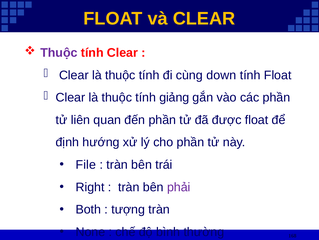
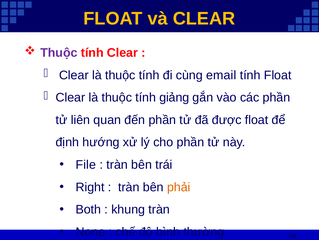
down: down -> email
phải colour: purple -> orange
tượng: tượng -> khung
